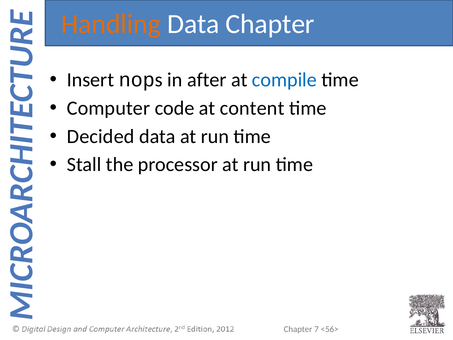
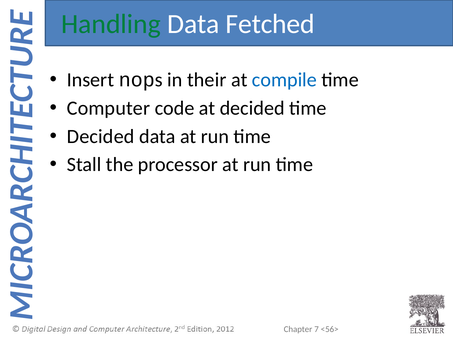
Handling colour: orange -> green
Data Chapter: Chapter -> Fetched
after: after -> their
at content: content -> decided
